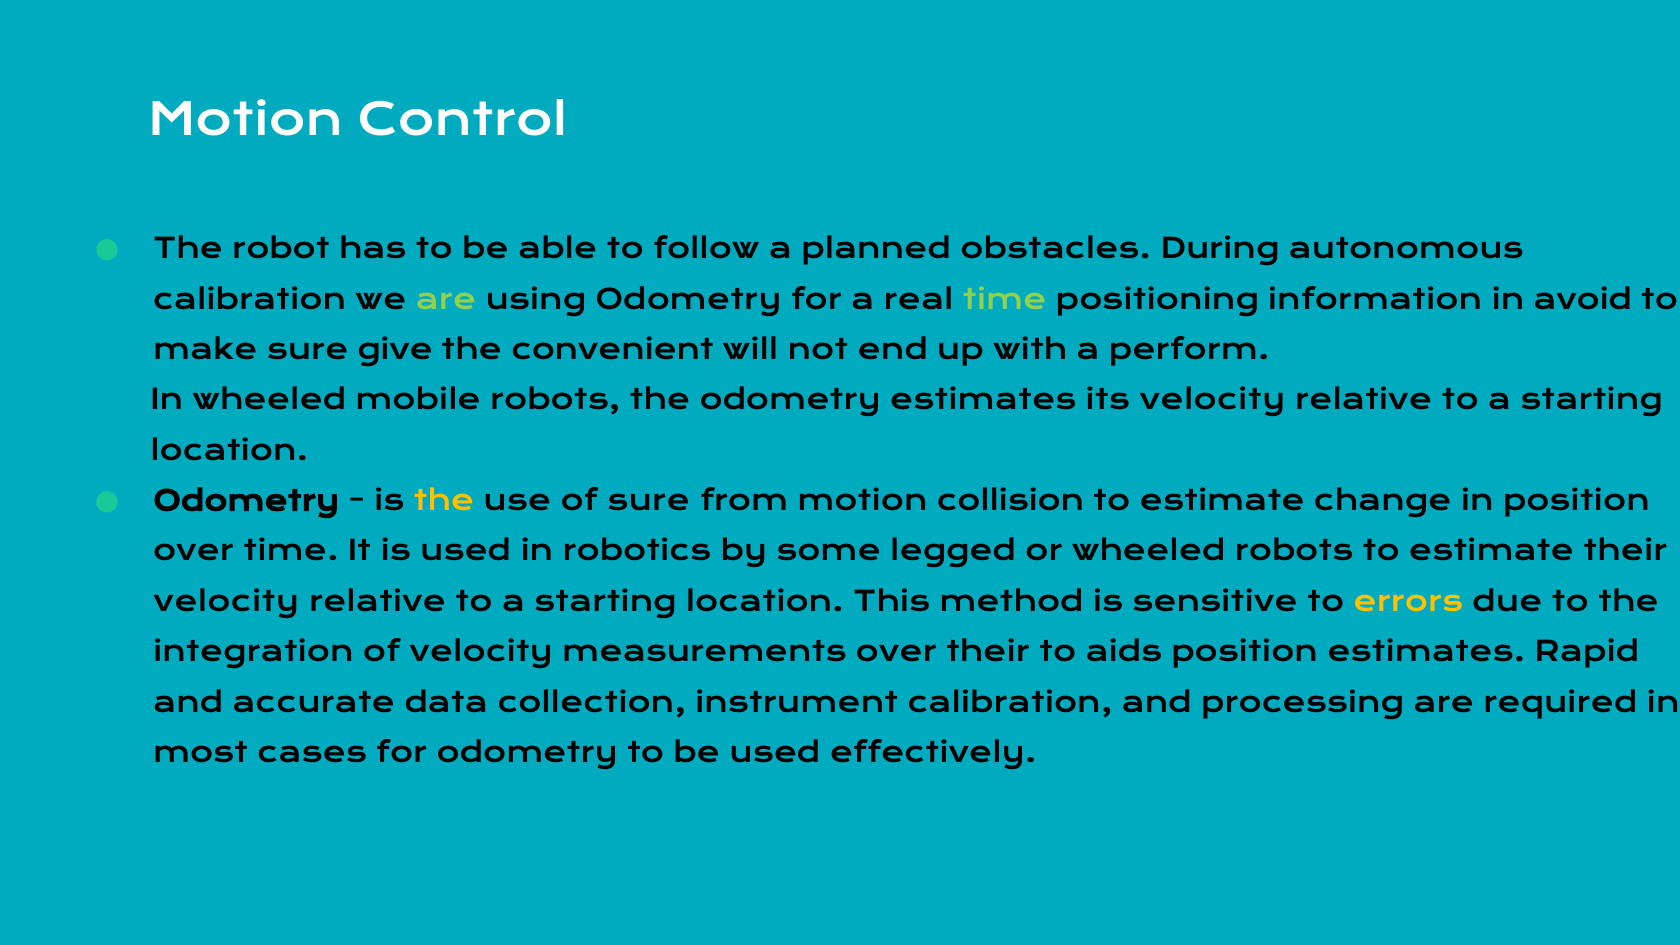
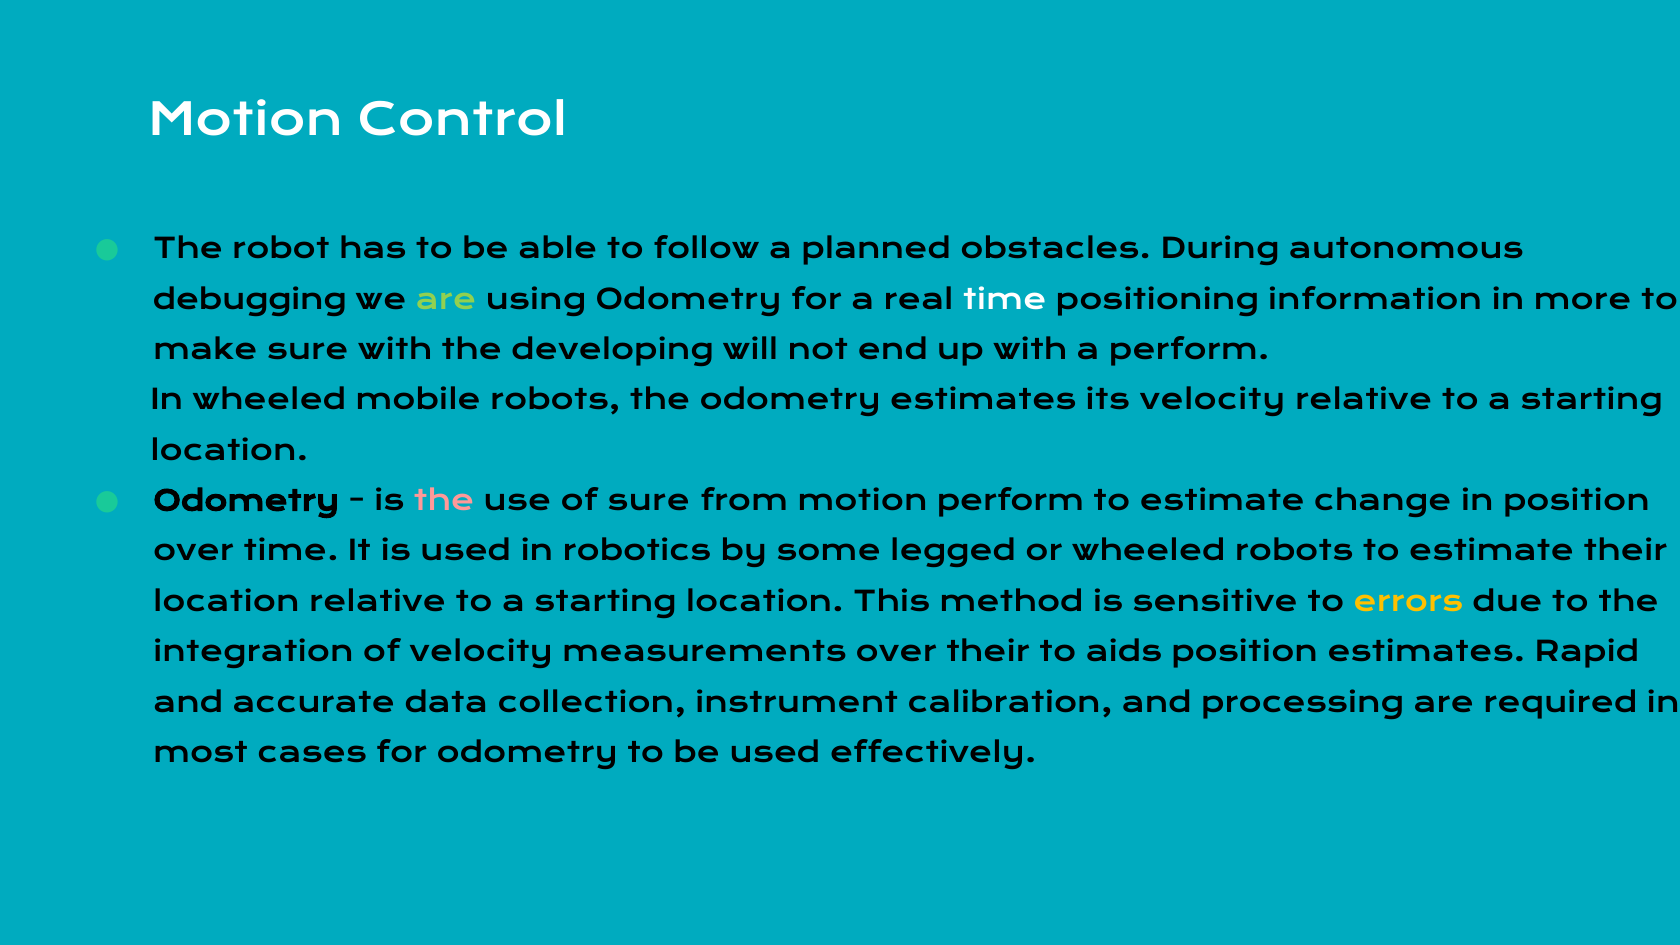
calibration at (250, 300): calibration -> debugging
time at (1005, 300) colour: light green -> white
avoid: avoid -> more
sure give: give -> with
convenient: convenient -> developing
the at (444, 501) colour: yellow -> pink
motion collision: collision -> perform
velocity at (226, 602): velocity -> location
